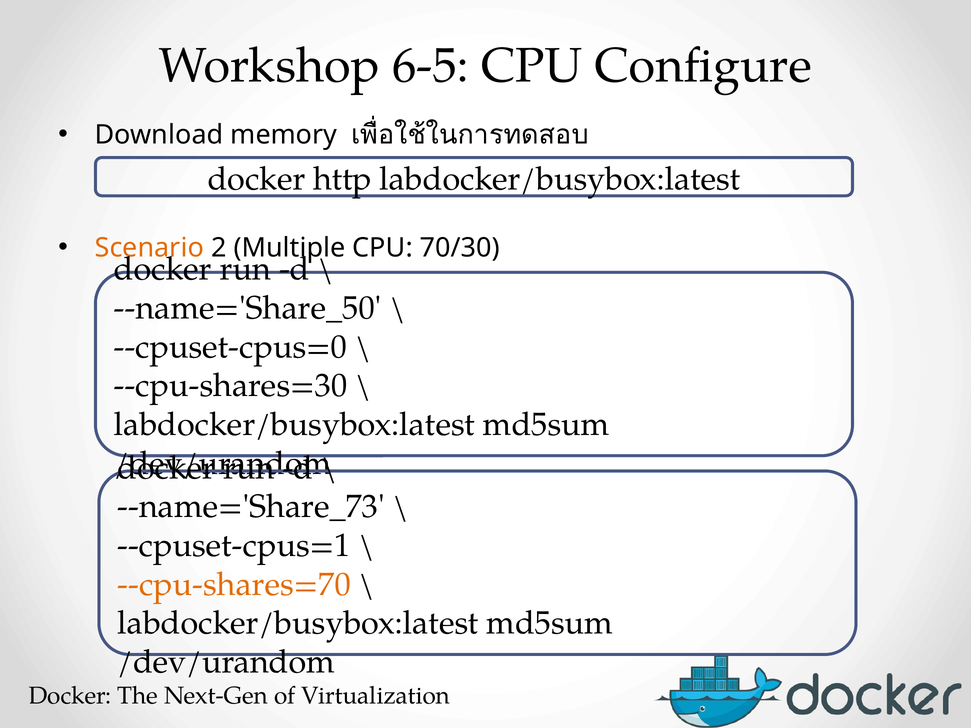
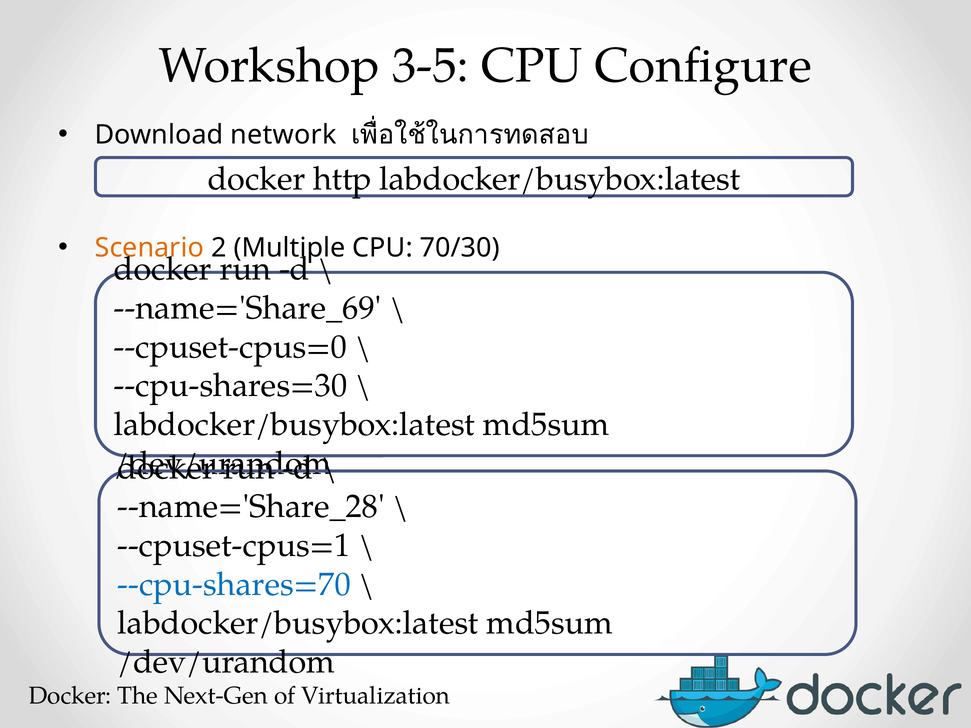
6-5: 6-5 -> 3-5
memory: memory -> network
--name='Share_50: --name='Share_50 -> --name='Share_69
--name='Share_73: --name='Share_73 -> --name='Share_28
--cpu-shares=70 colour: orange -> blue
